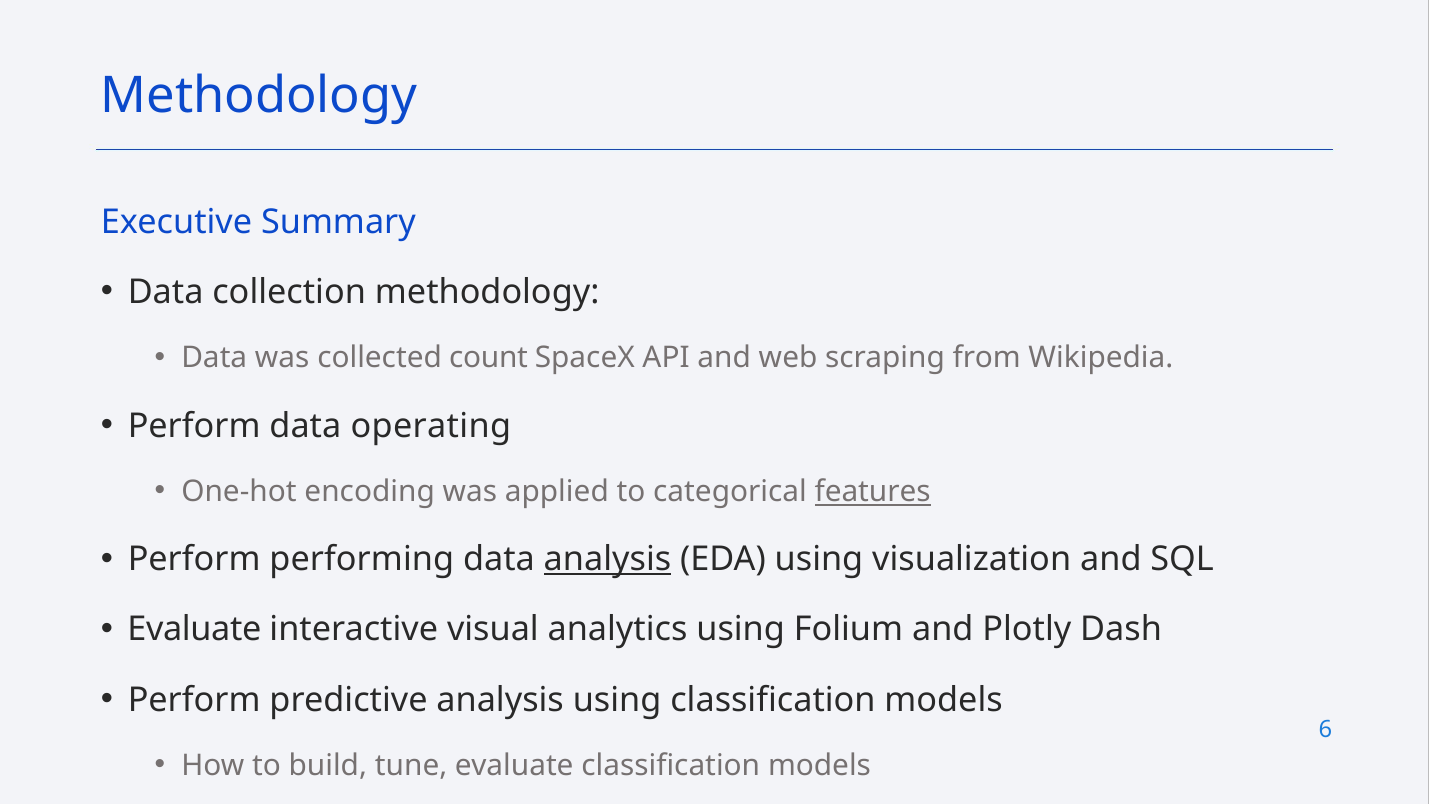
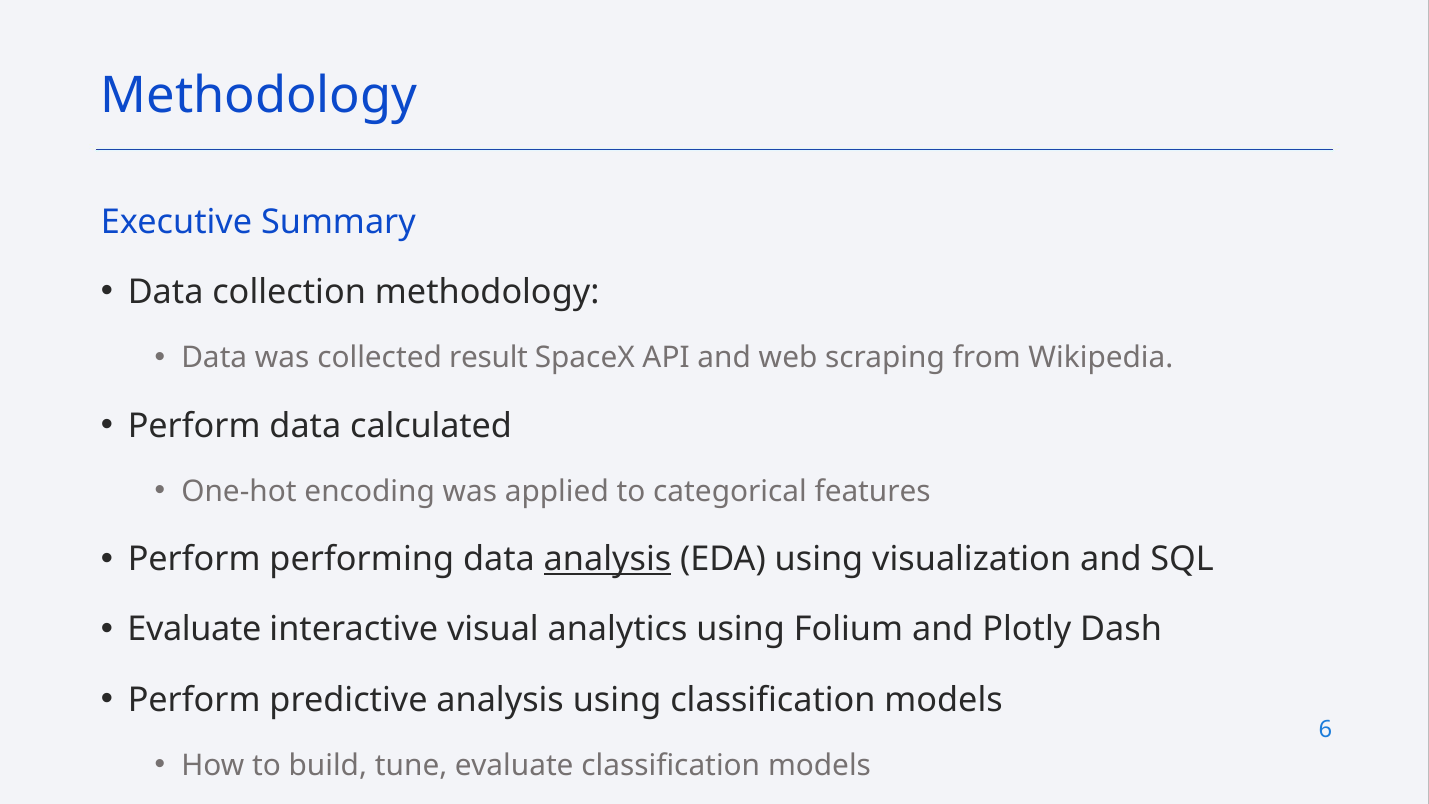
count: count -> result
operating: operating -> calculated
features underline: present -> none
